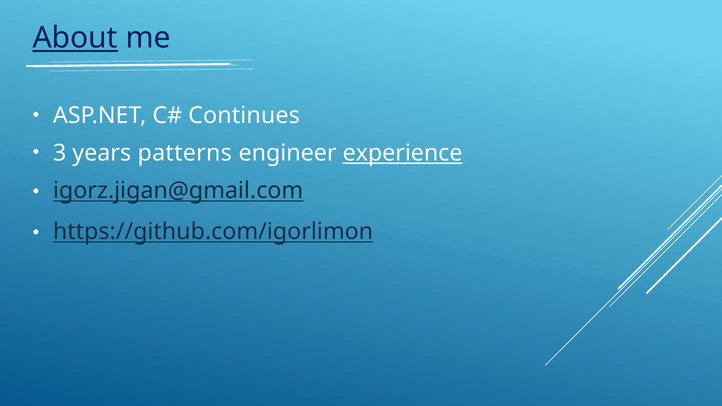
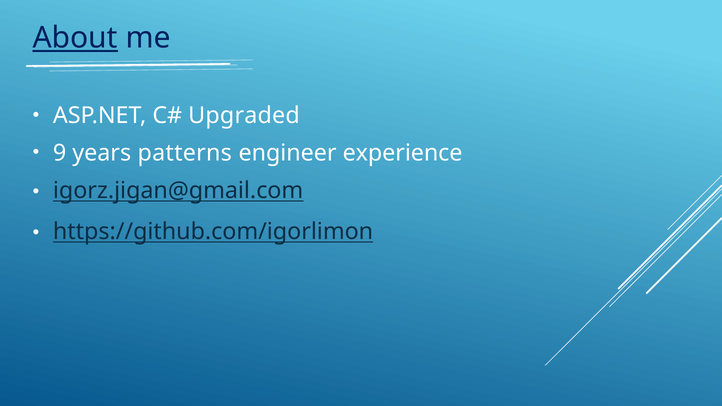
Continues: Continues -> Upgraded
3: 3 -> 9
experience underline: present -> none
